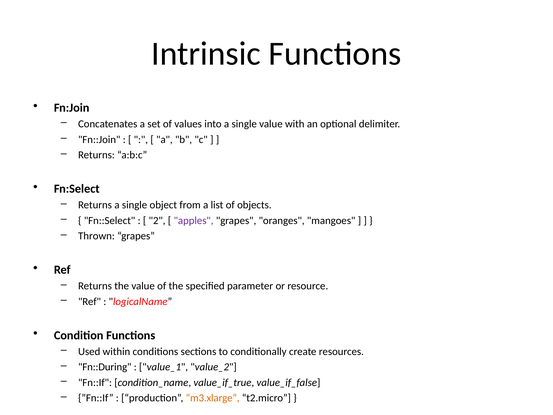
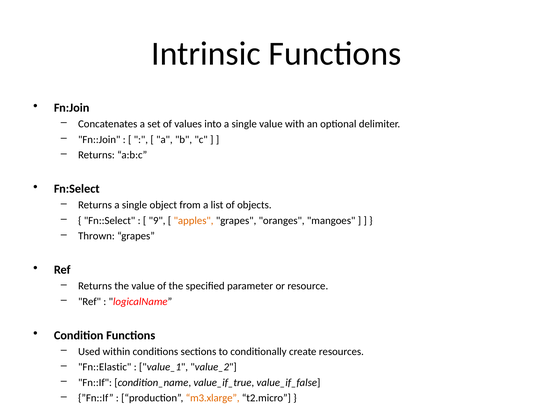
2: 2 -> 9
apples colour: purple -> orange
Fn::During: Fn::During -> Fn::Elastic
